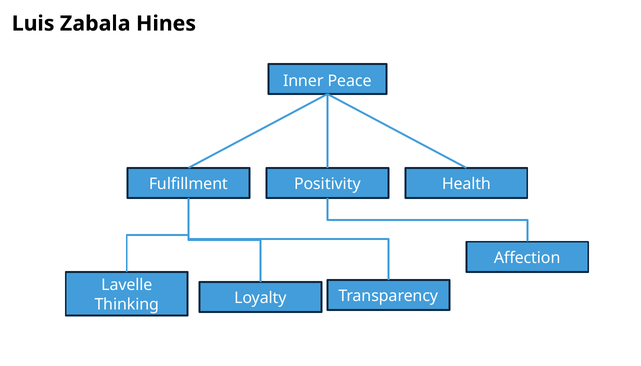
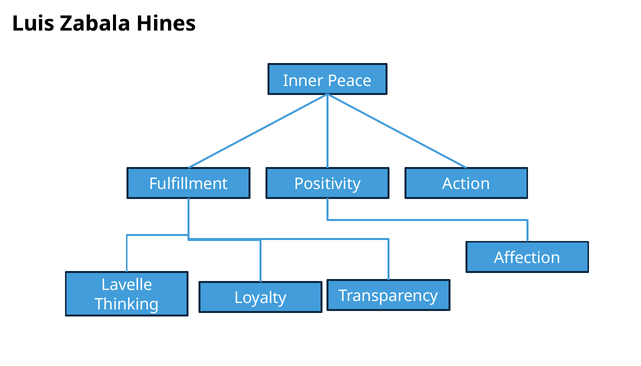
Health: Health -> Action
